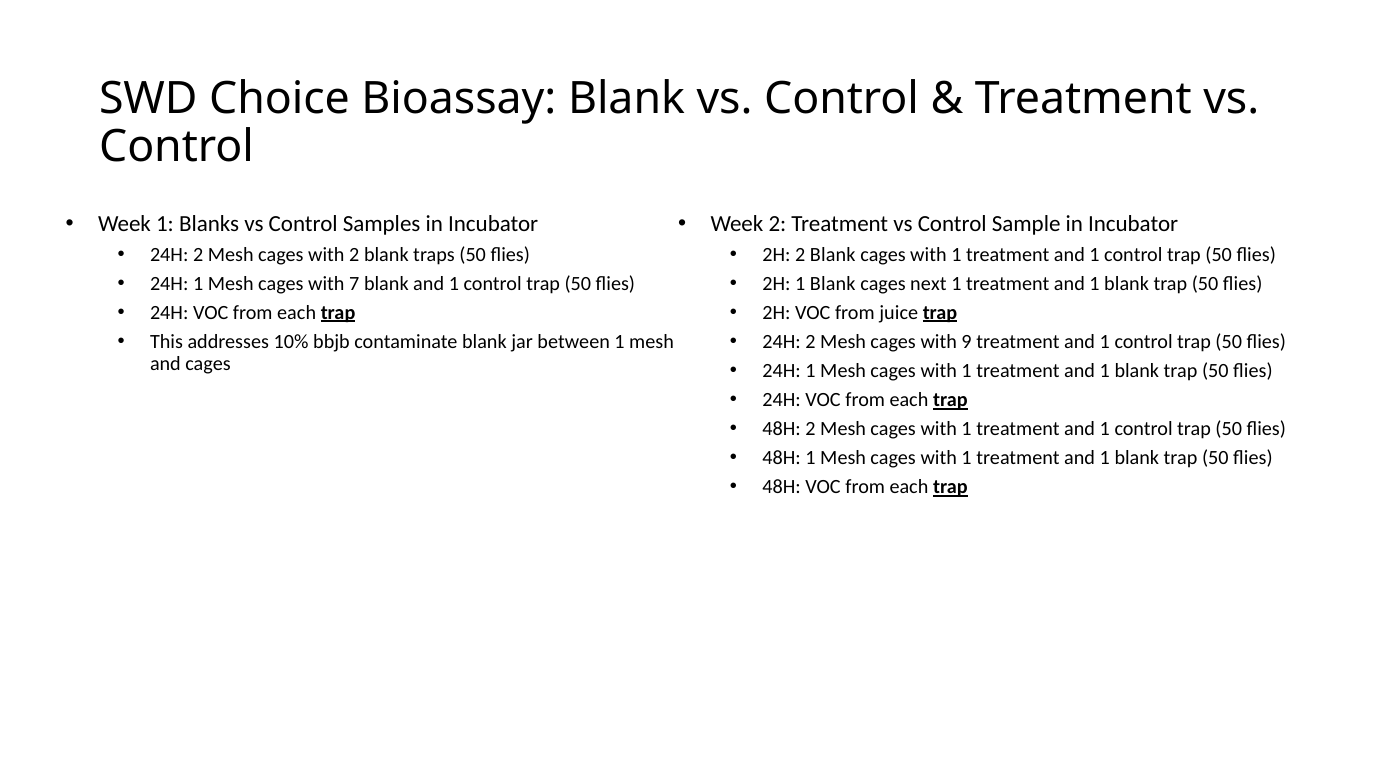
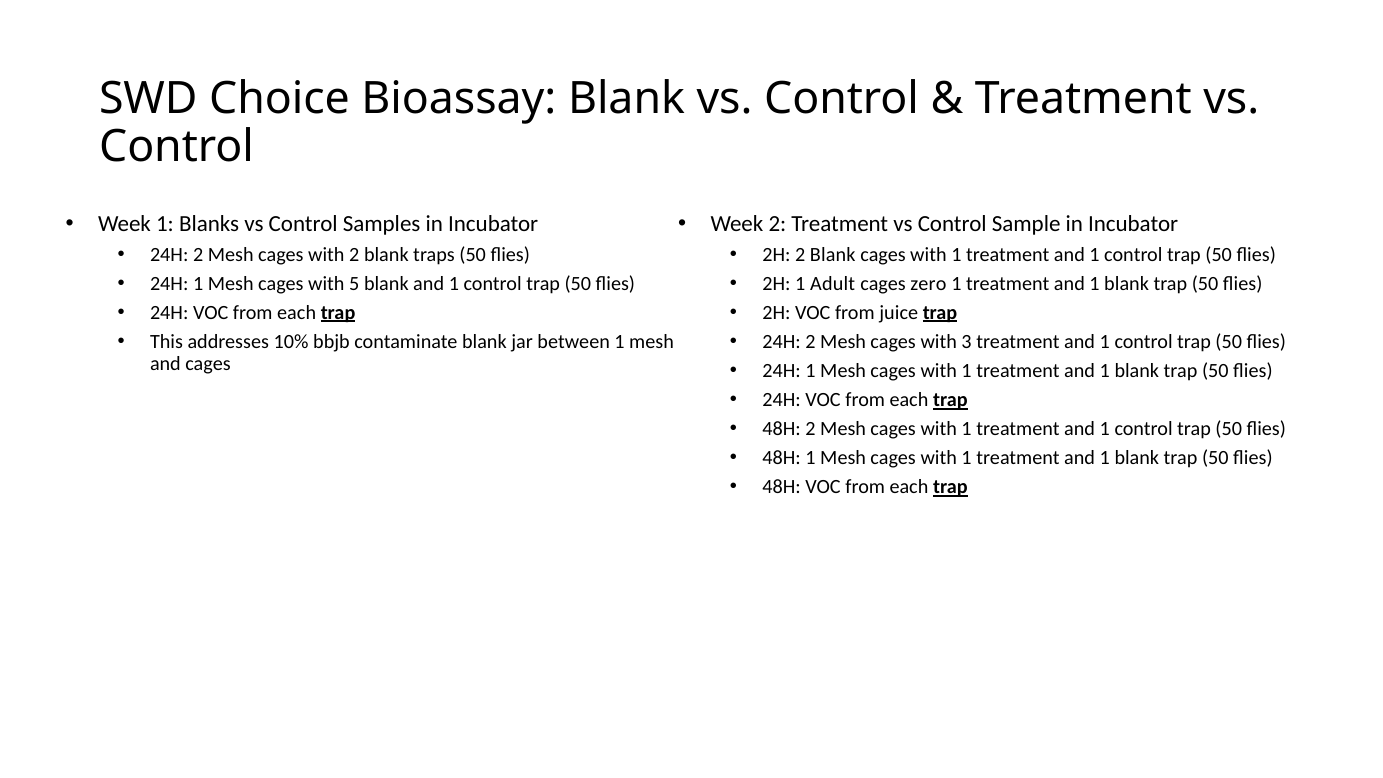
7: 7 -> 5
2H 1 Blank: Blank -> Adult
next: next -> zero
9: 9 -> 3
